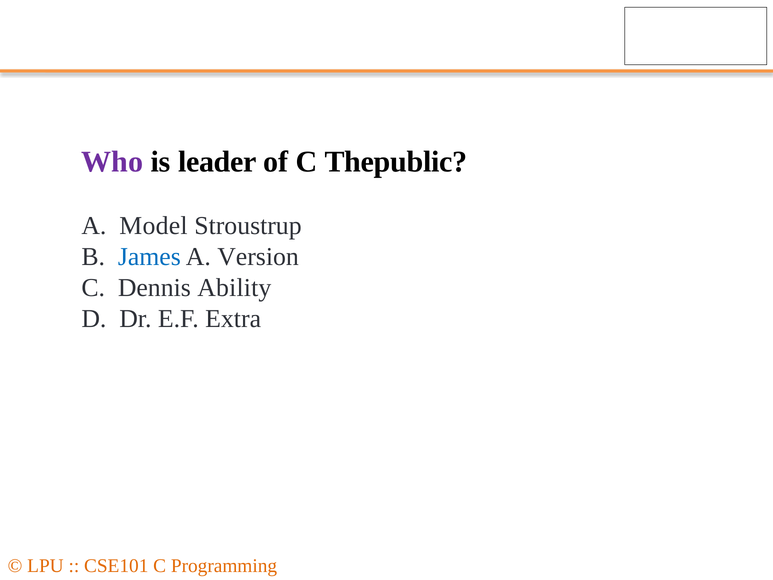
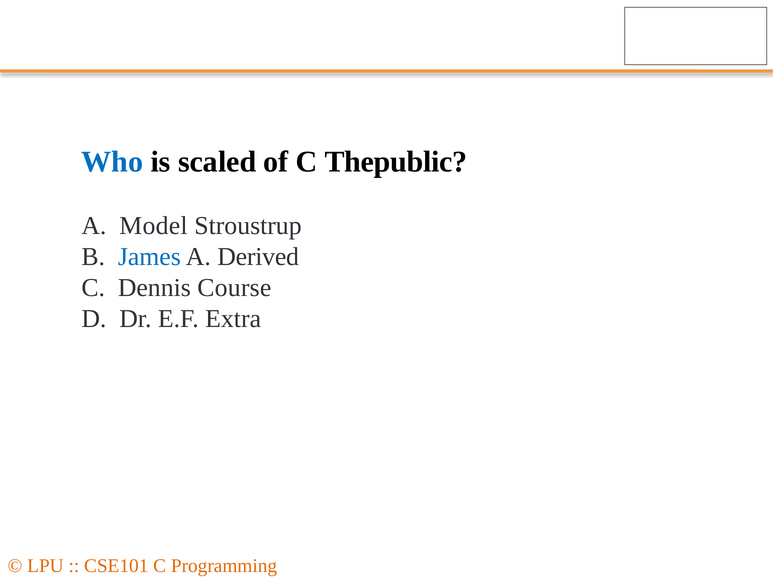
Who colour: purple -> blue
leader: leader -> scaled
Version: Version -> Derived
Ability: Ability -> Course
